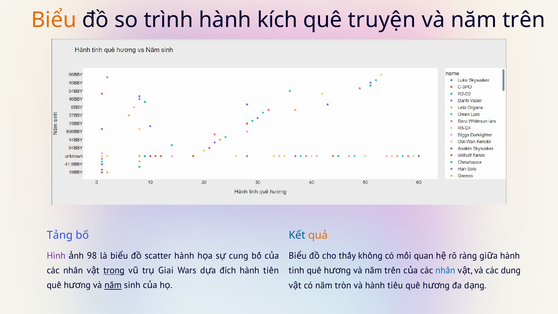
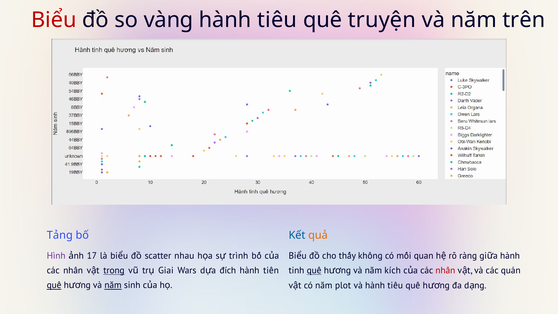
Biểu colour: orange -> red
trình: trình -> vàng
kích at (277, 20): kích -> tiêu
98: 98 -> 17
scatter hành: hành -> nhau
cung: cung -> trình
quê at (314, 270) underline: none -> present
trên at (393, 270): trên -> kích
nhân at (445, 270) colour: blue -> red
dung: dung -> quán
quê at (54, 285) underline: none -> present
tròn: tròn -> plot
